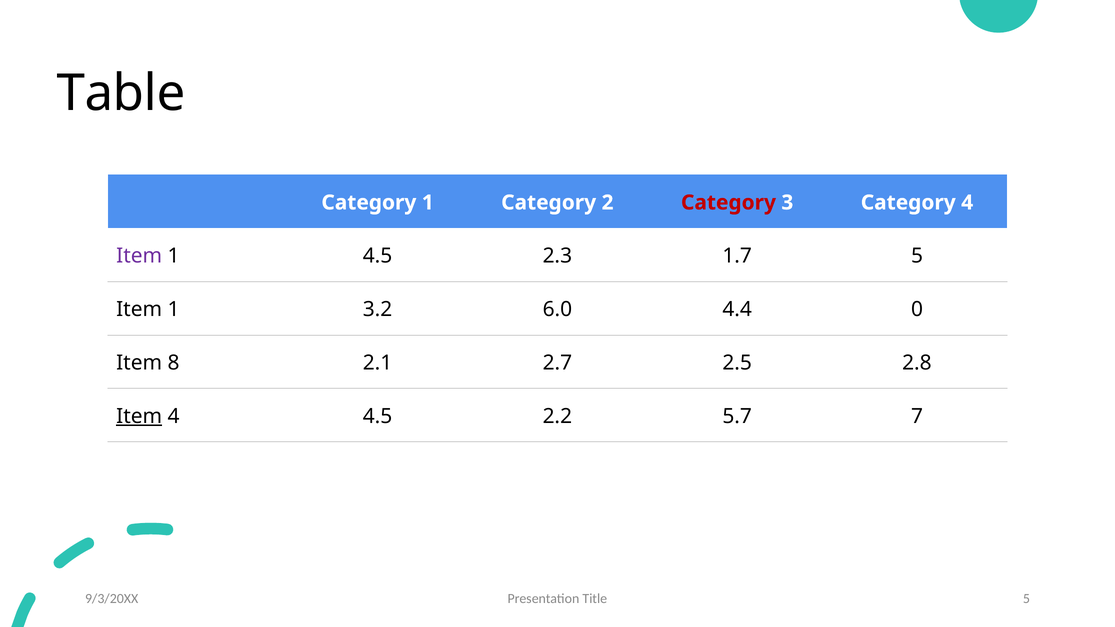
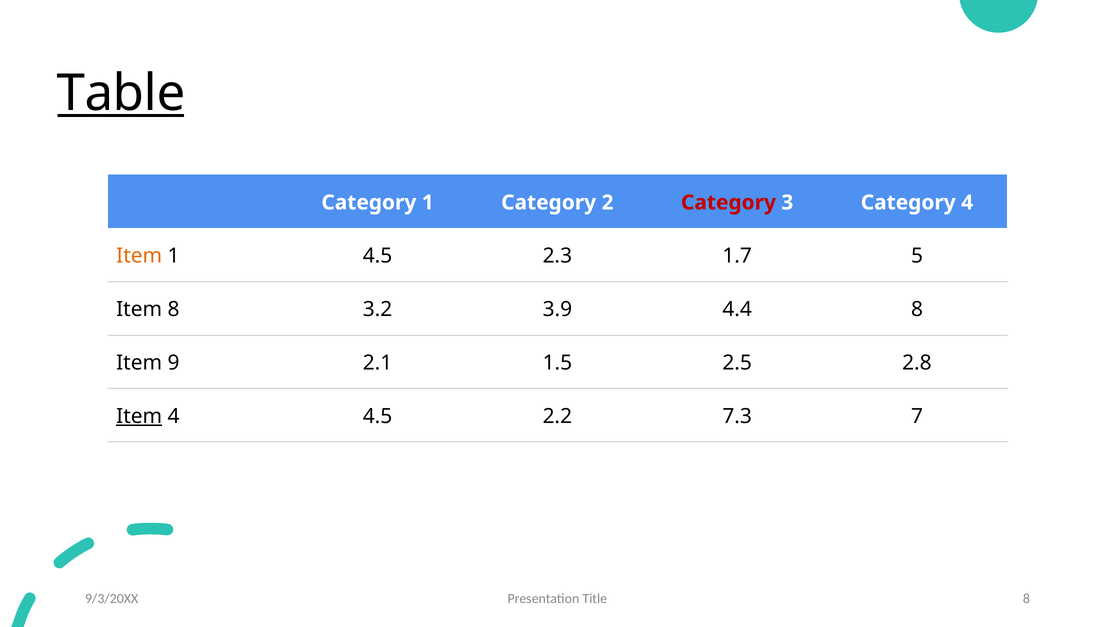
Table underline: none -> present
Item at (139, 256) colour: purple -> orange
1 at (173, 309): 1 -> 8
6.0: 6.0 -> 3.9
4.4 0: 0 -> 8
8: 8 -> 9
2.7: 2.7 -> 1.5
5.7: 5.7 -> 7.3
Title 5: 5 -> 8
